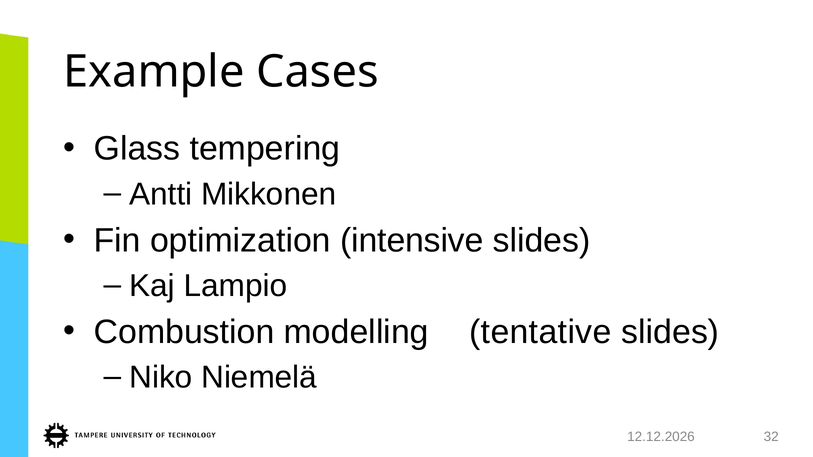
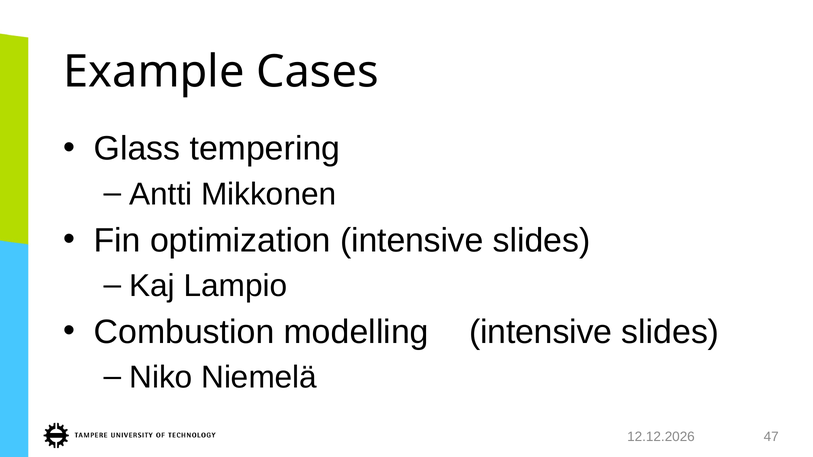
modelling tentative: tentative -> intensive
32: 32 -> 47
